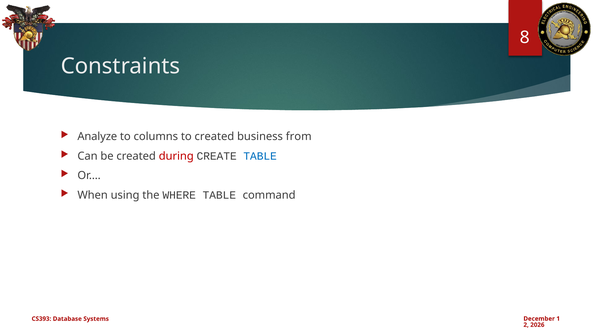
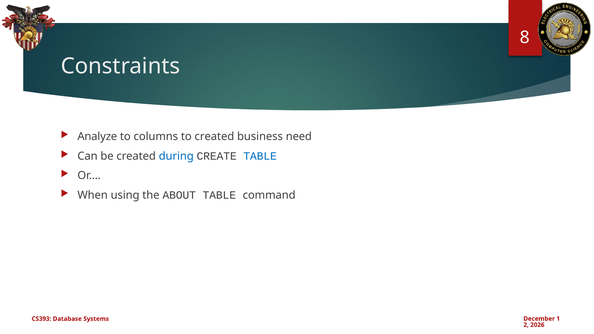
from: from -> need
during colour: red -> blue
WHERE: WHERE -> ABOUT
